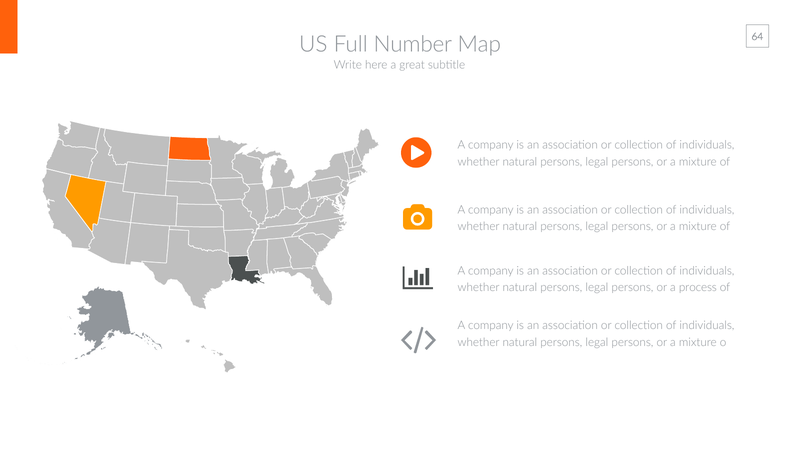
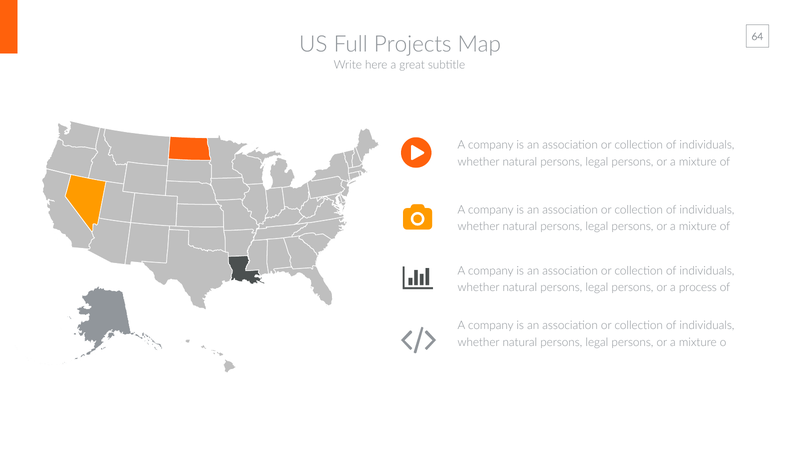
Number: Number -> Projects
